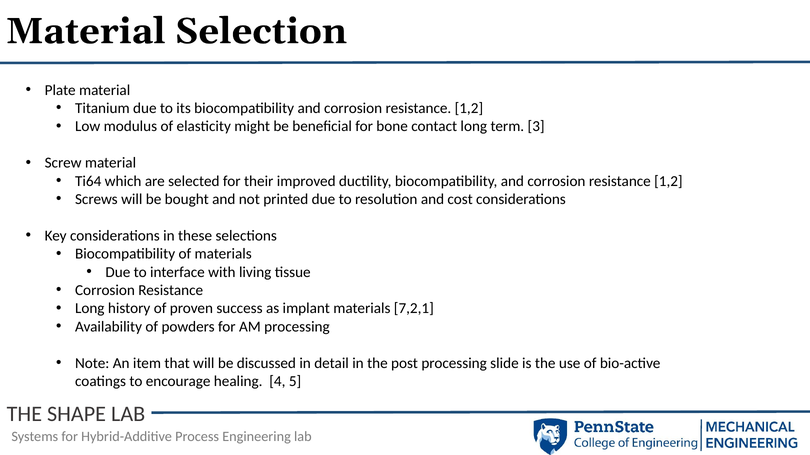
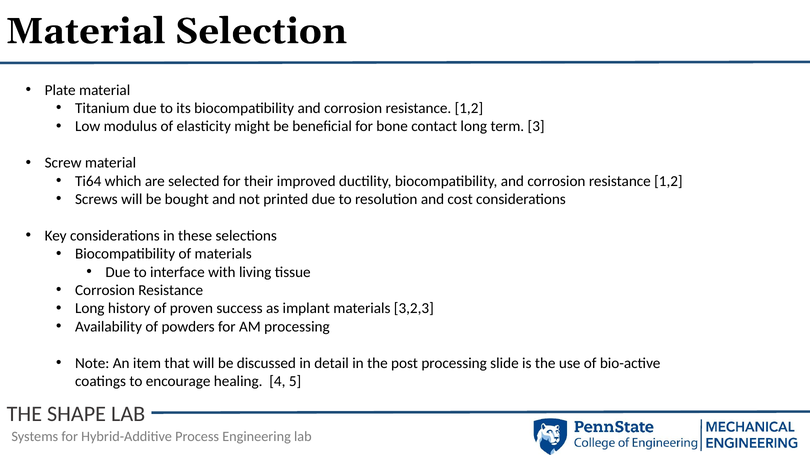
7,2,1: 7,2,1 -> 3,2,3
